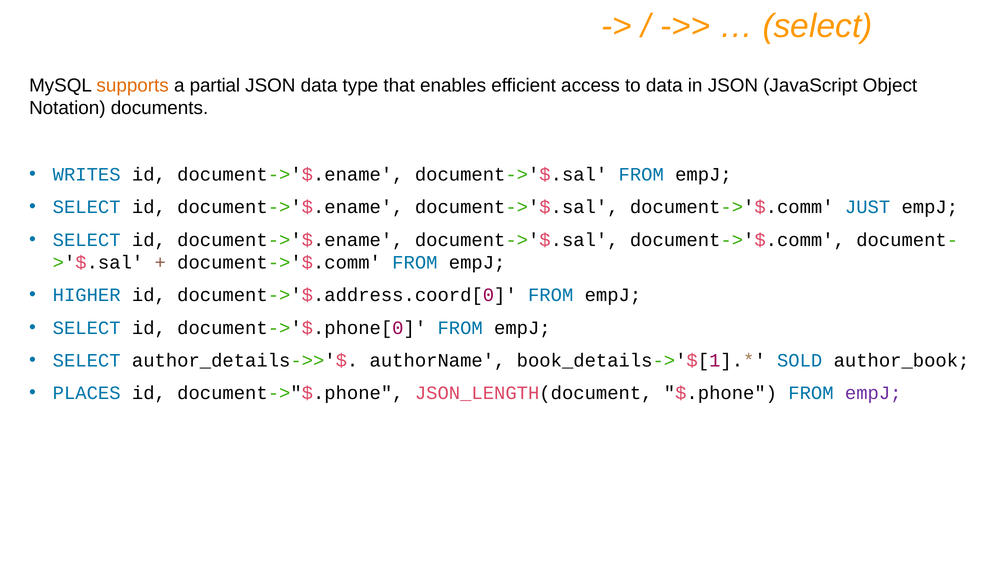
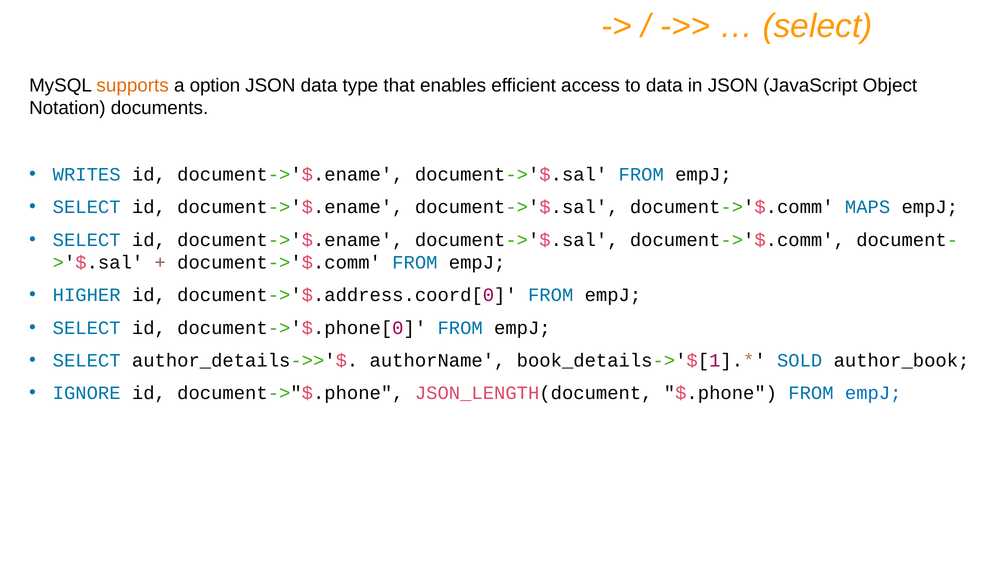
partial: partial -> option
JUST: JUST -> MAPS
PLACES: PLACES -> IGNORE
empJ at (873, 393) colour: purple -> blue
